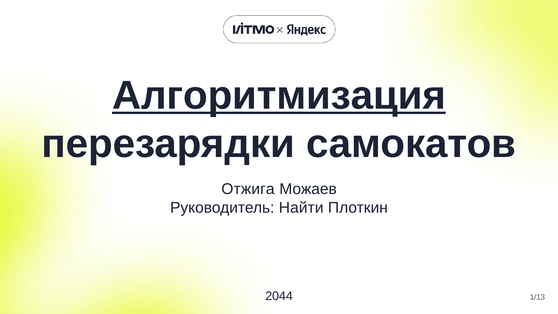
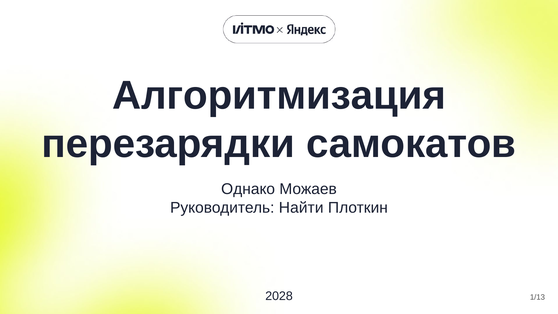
Алгоритмизация underline: present -> none
Отжига: Отжига -> Однако
2044: 2044 -> 2028
